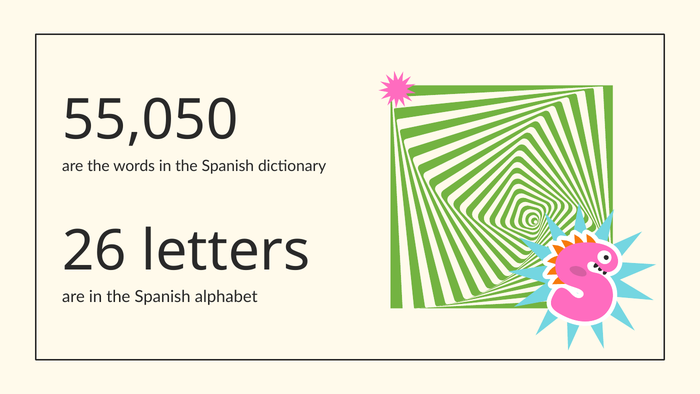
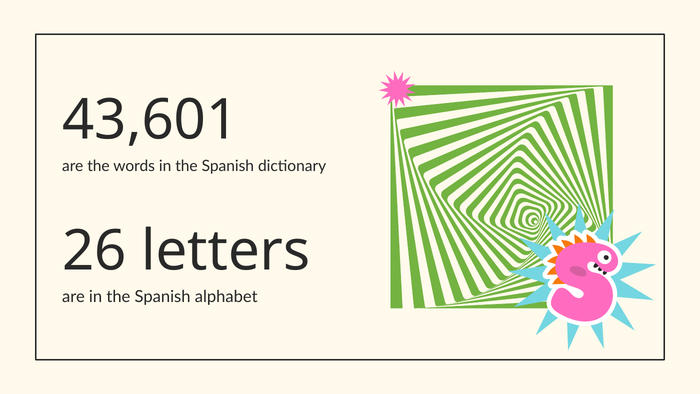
55,050: 55,050 -> 43,601
